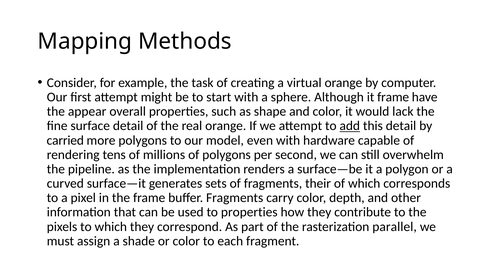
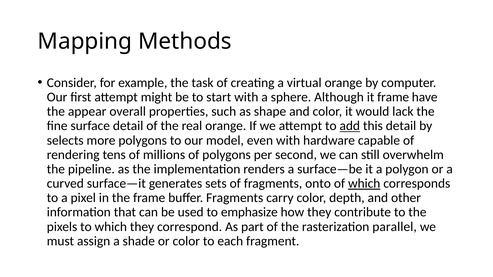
carried: carried -> selects
their: their -> onto
which at (364, 184) underline: none -> present
to properties: properties -> emphasize
